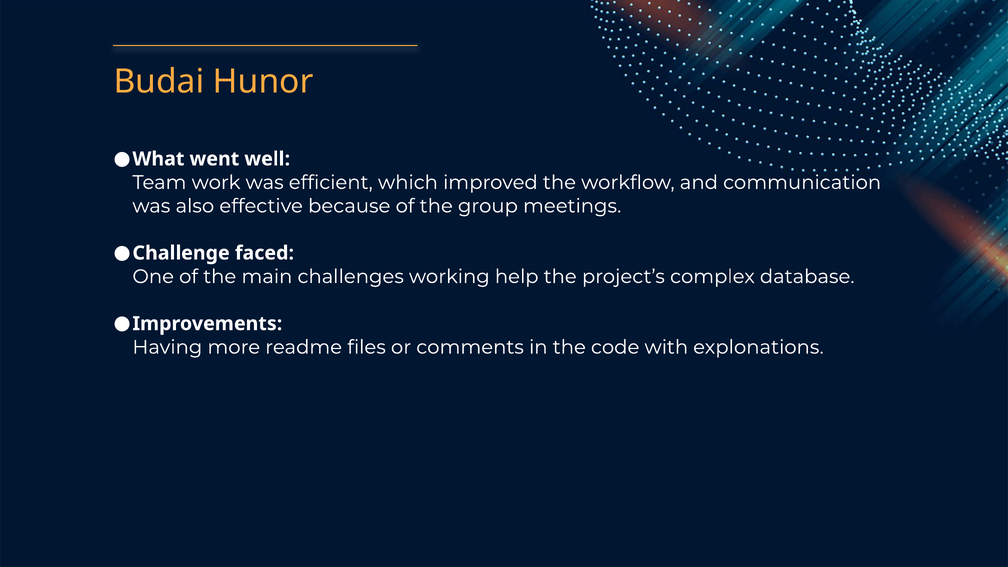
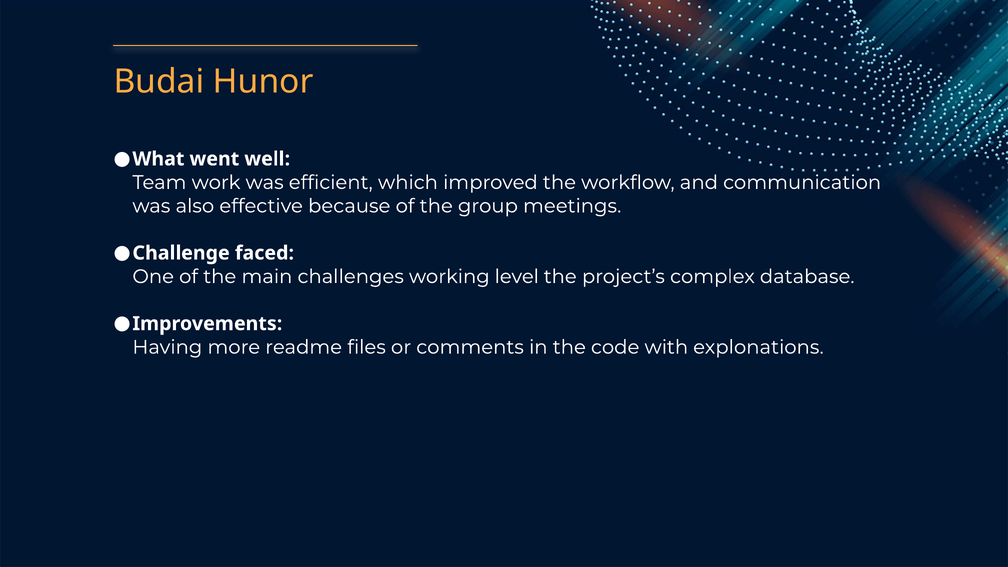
help: help -> level
